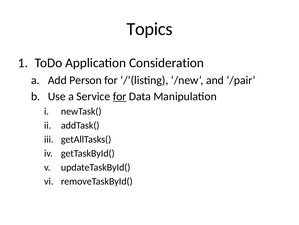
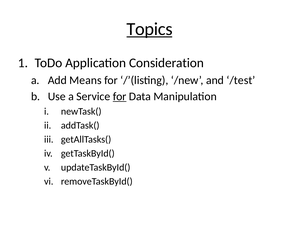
Topics underline: none -> present
Person: Person -> Means
/pair: /pair -> /test
